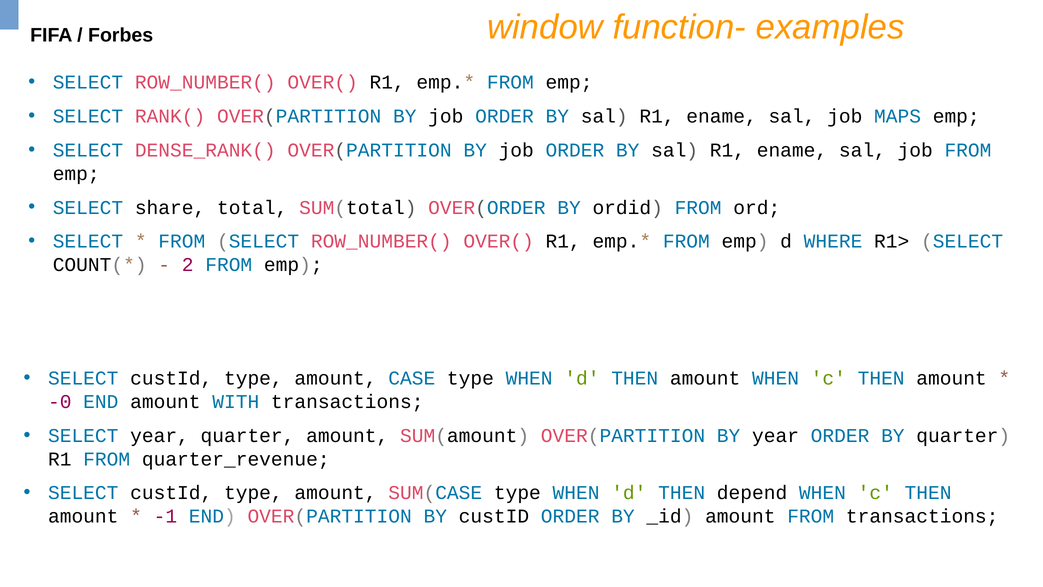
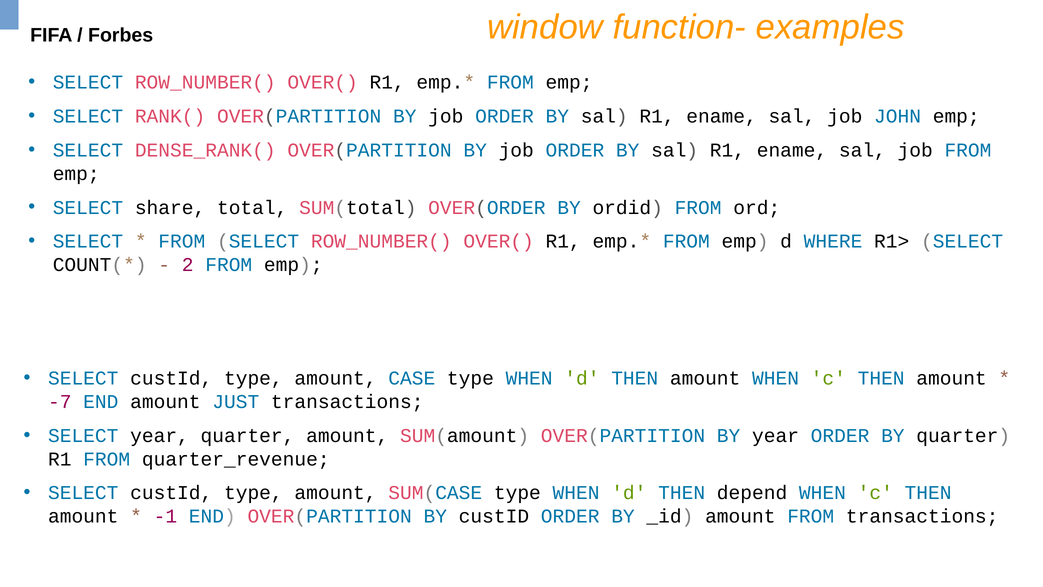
MAPS: MAPS -> JOHN
-0: -0 -> -7
WITH: WITH -> JUST
